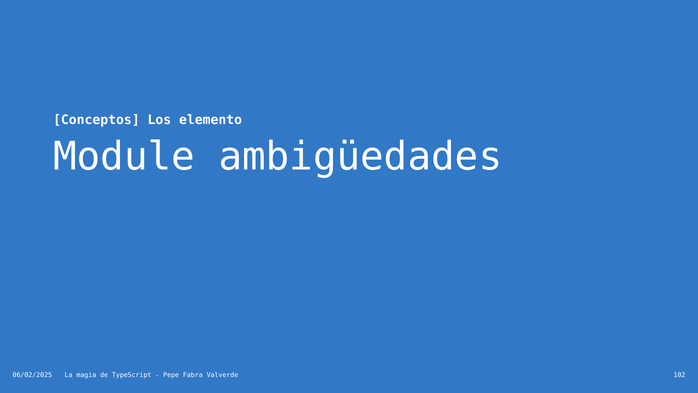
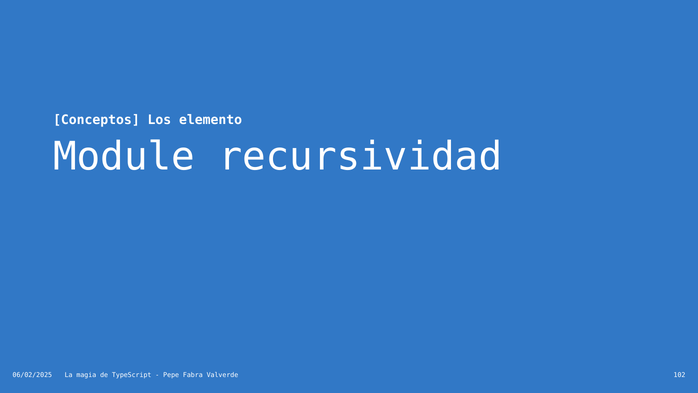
ambigüedades: ambigüedades -> recursividad
